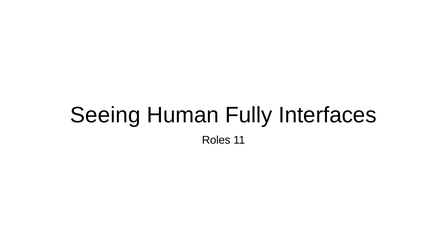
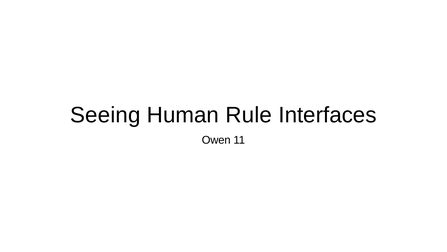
Fully: Fully -> Rule
Roles: Roles -> Owen
